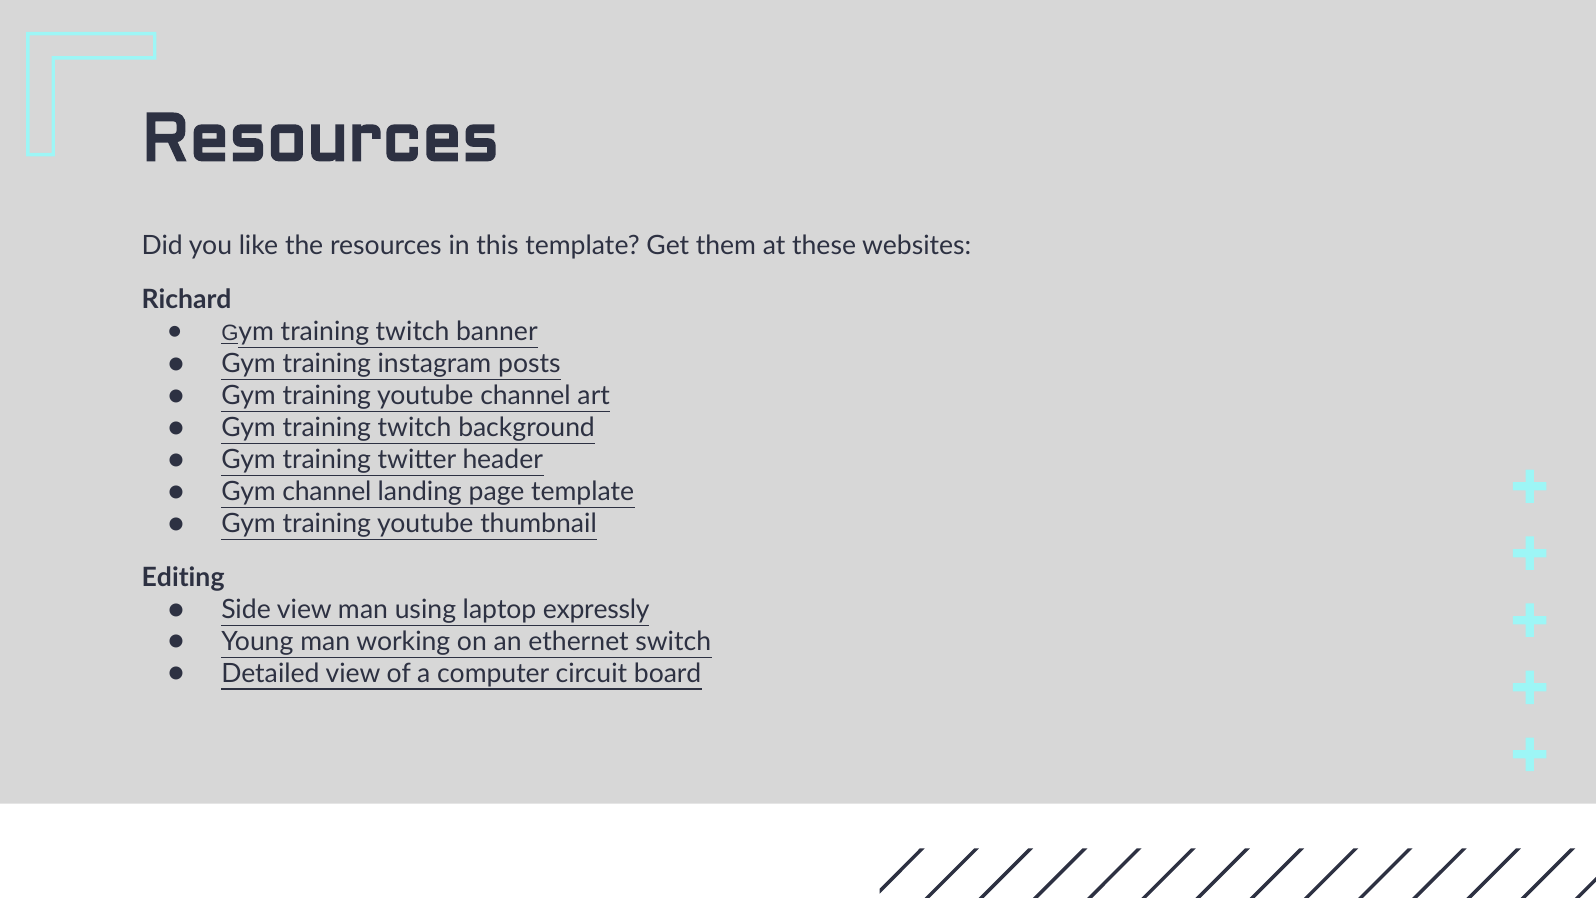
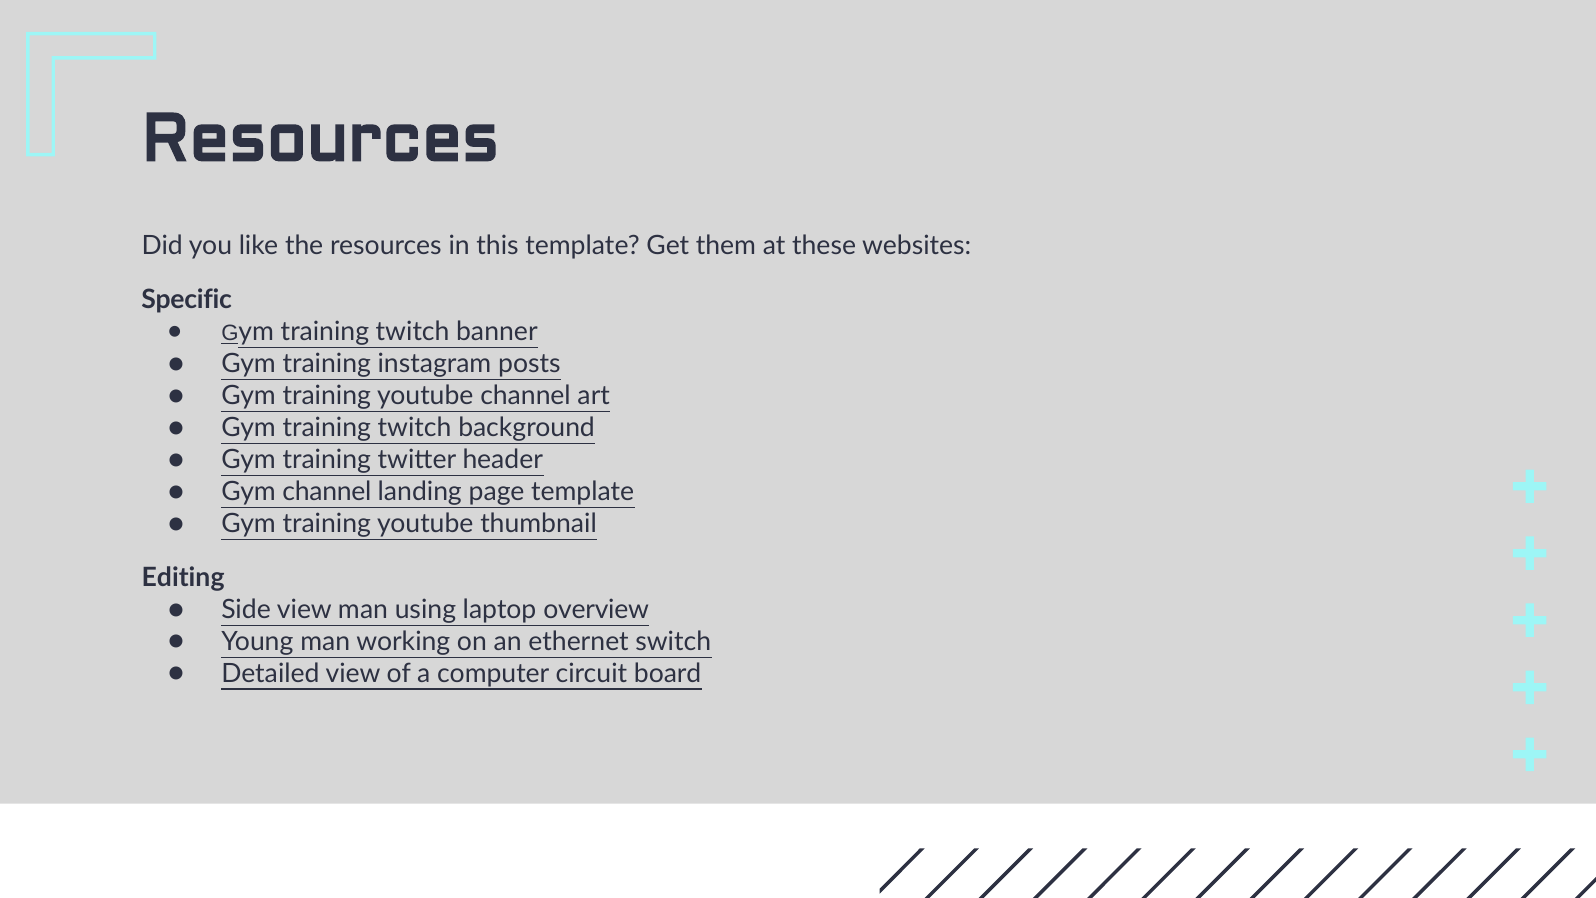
Richard: Richard -> Specific
expressly: expressly -> overview
